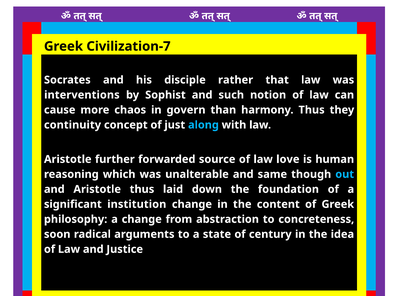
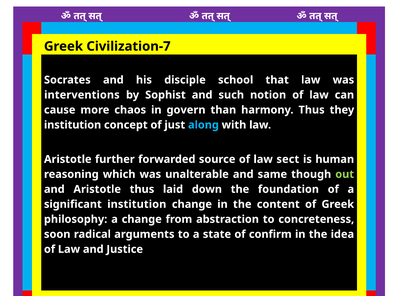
rather: rather -> school
continuity at (73, 125): continuity -> institution
love: love -> sect
out colour: light blue -> light green
century: century -> confirm
